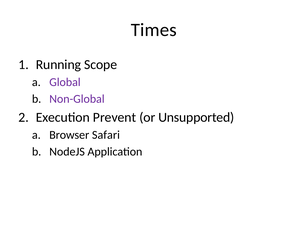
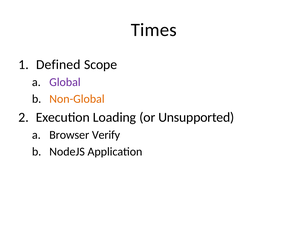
Running: Running -> Defined
Non-Global colour: purple -> orange
Prevent: Prevent -> Loading
Safari: Safari -> Verify
